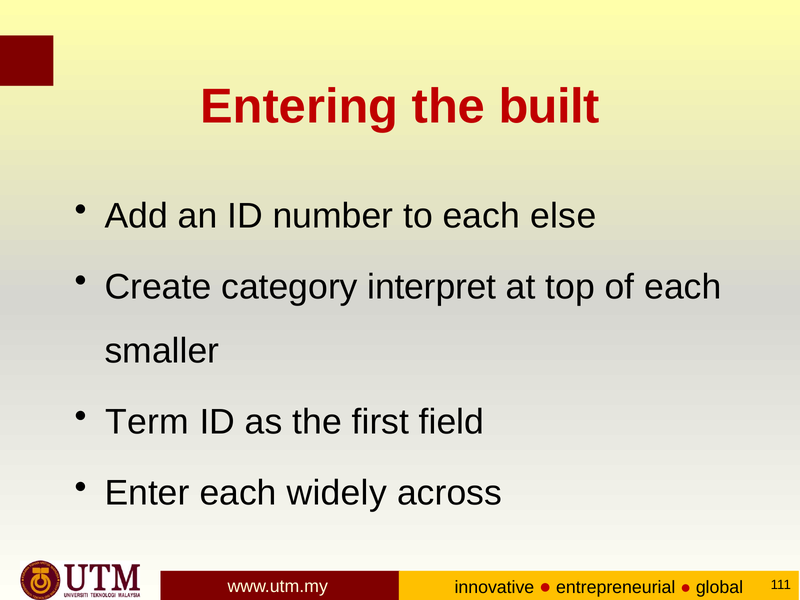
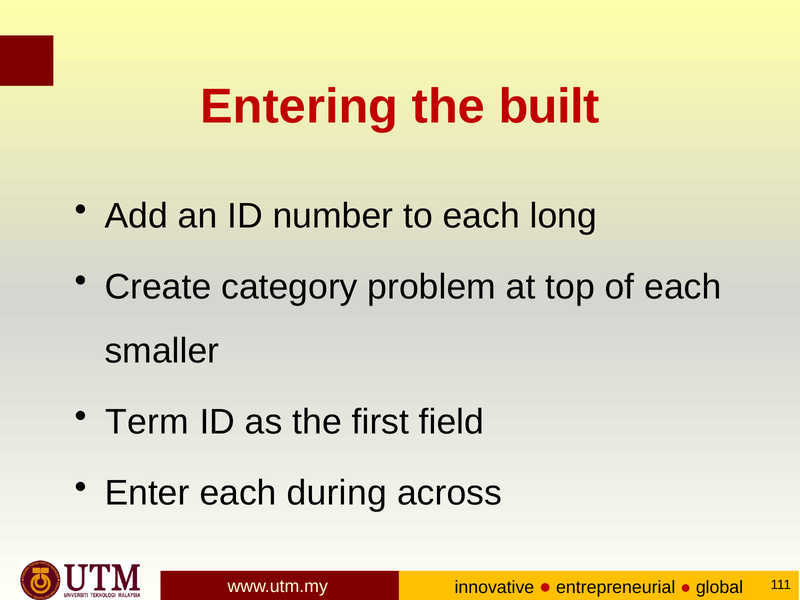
else: else -> long
interpret: interpret -> problem
widely: widely -> during
